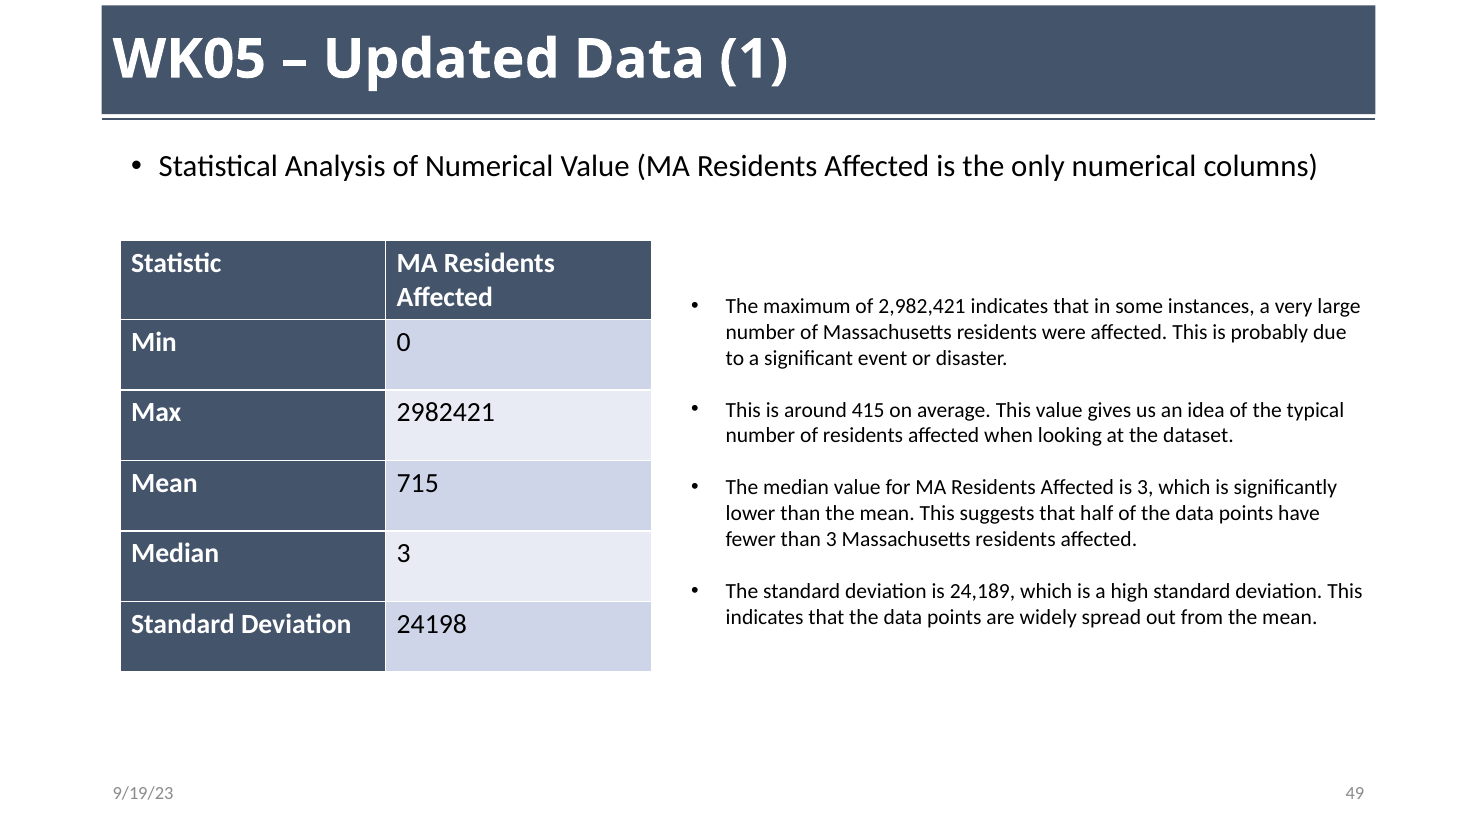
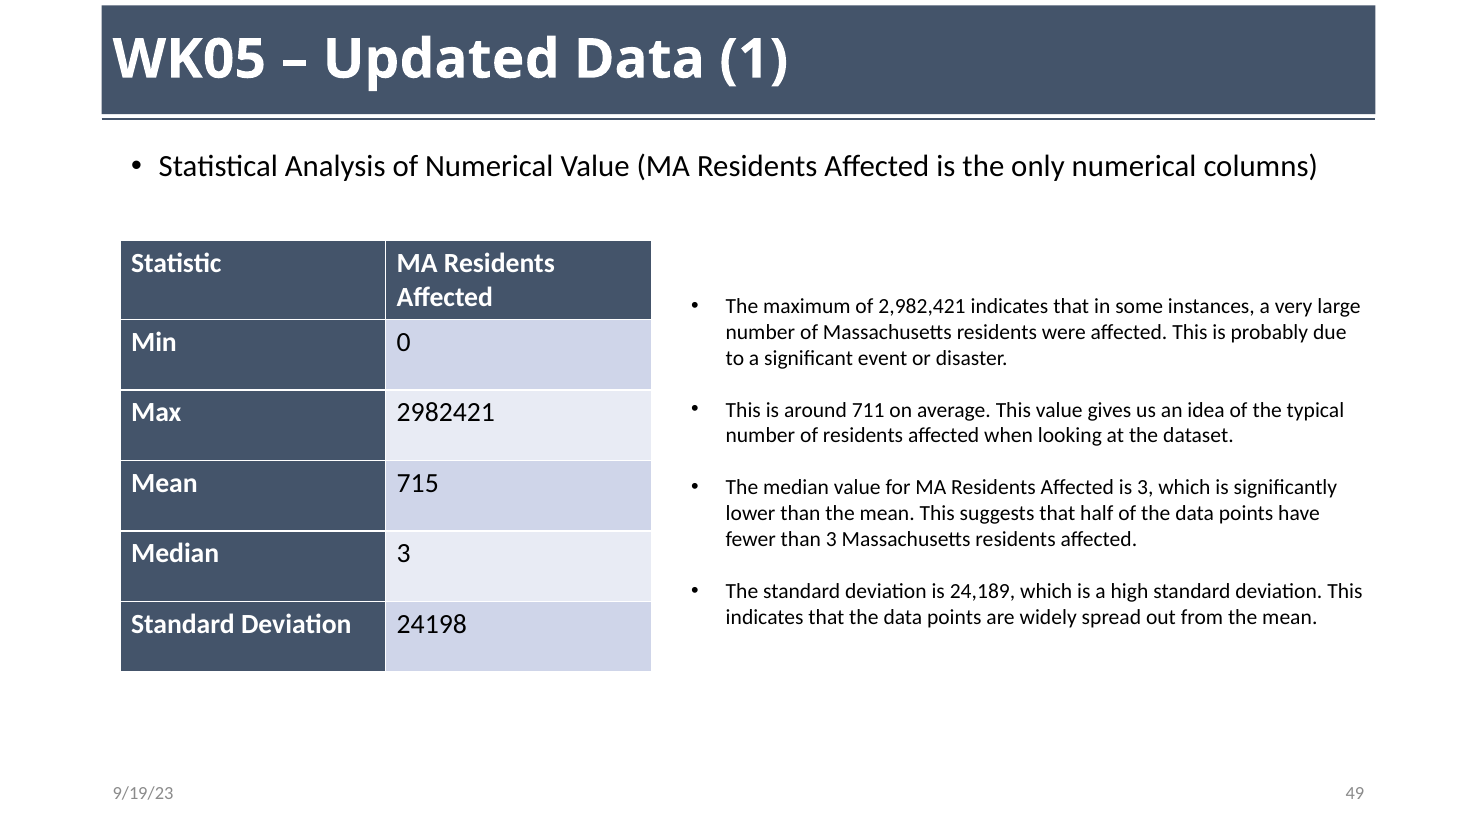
415: 415 -> 711
